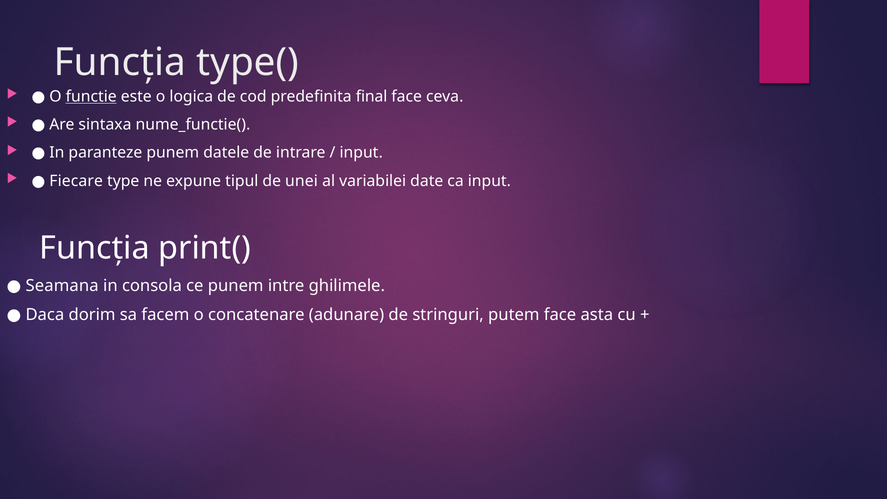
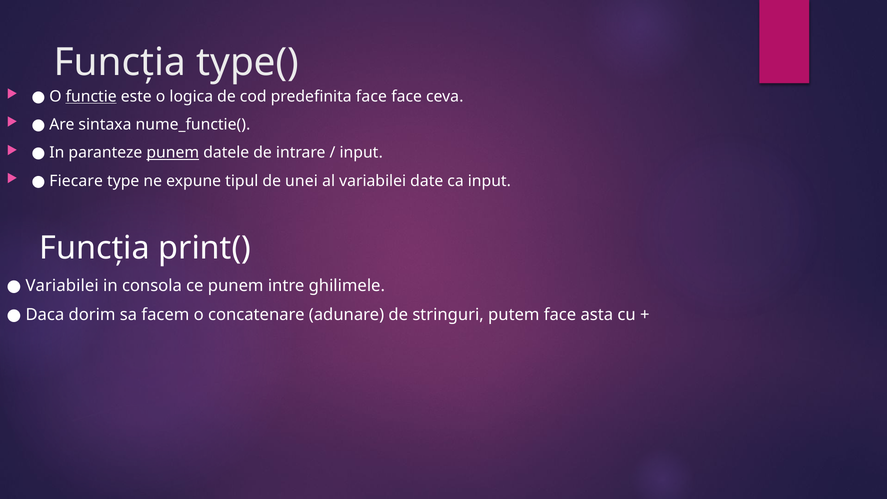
predefinita final: final -> face
punem at (173, 153) underline: none -> present
Seamana at (62, 286): Seamana -> Variabilei
